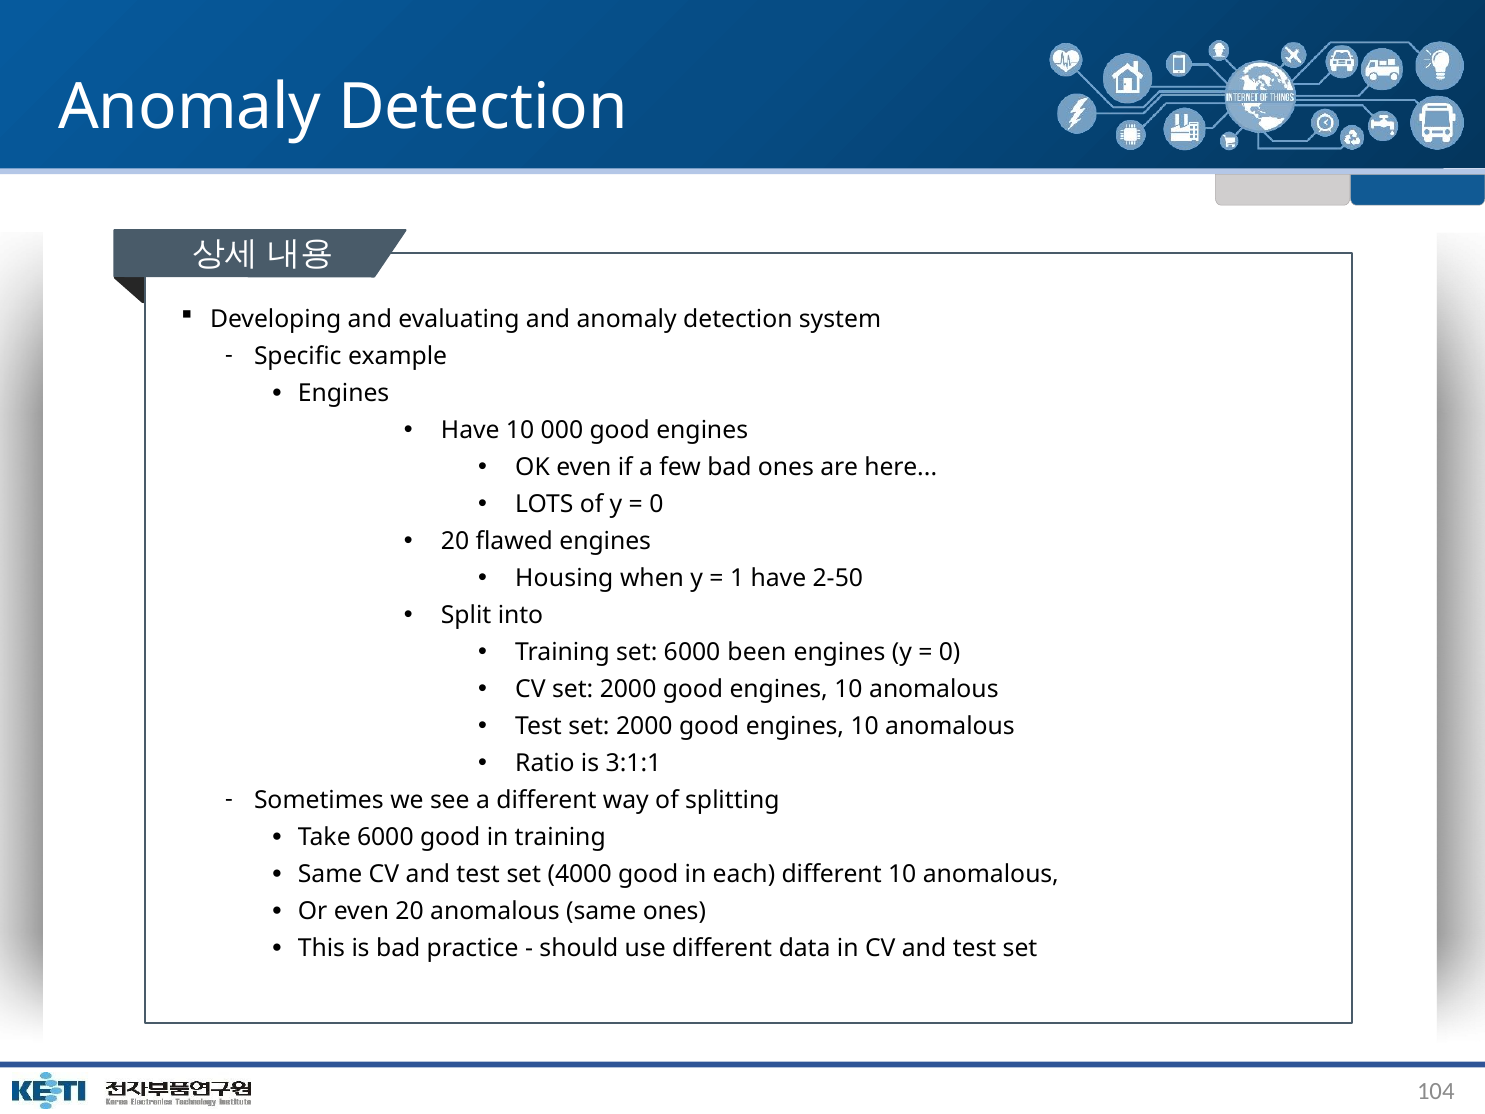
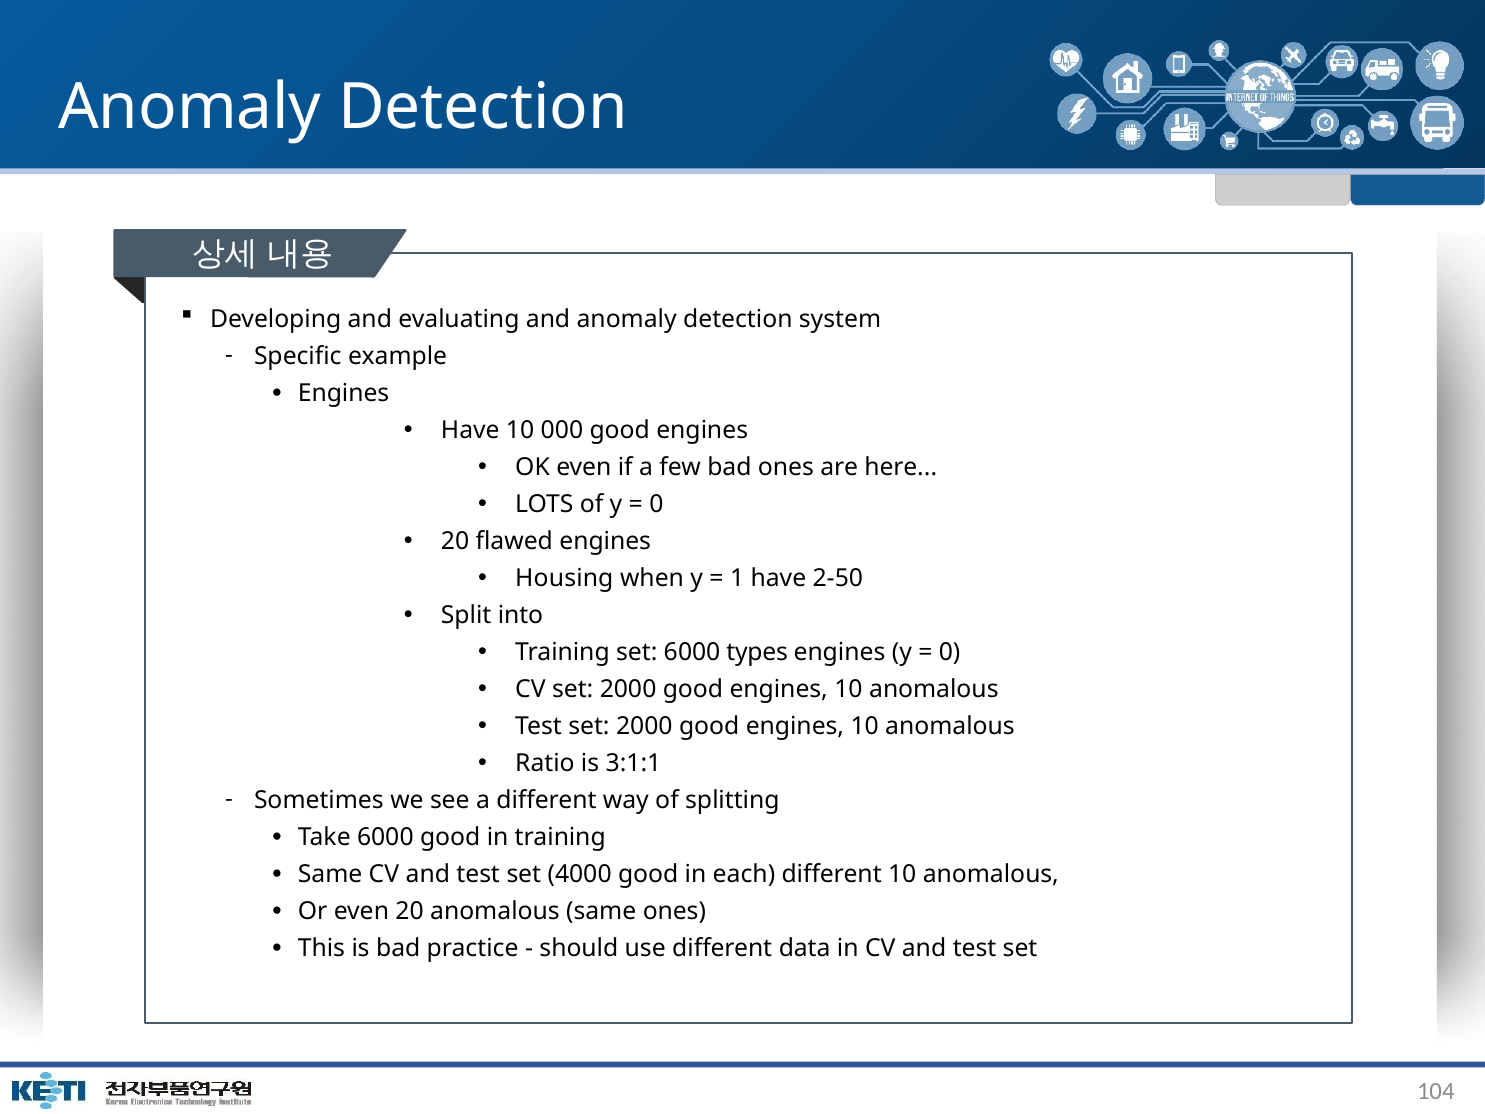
been: been -> types
